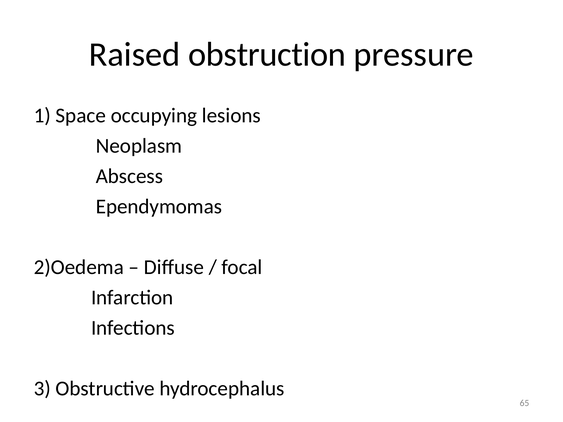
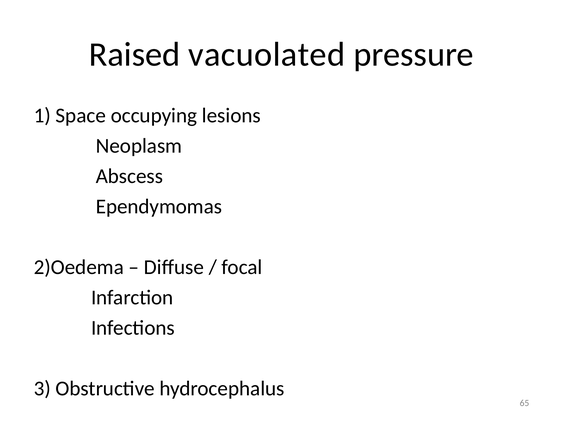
obstruction: obstruction -> vacuolated
